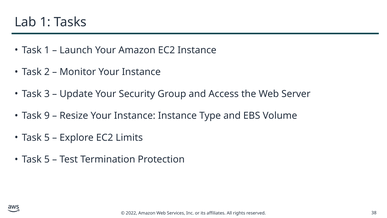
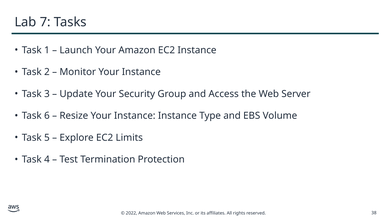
Lab 1: 1 -> 7
9: 9 -> 6
5 at (47, 159): 5 -> 4
